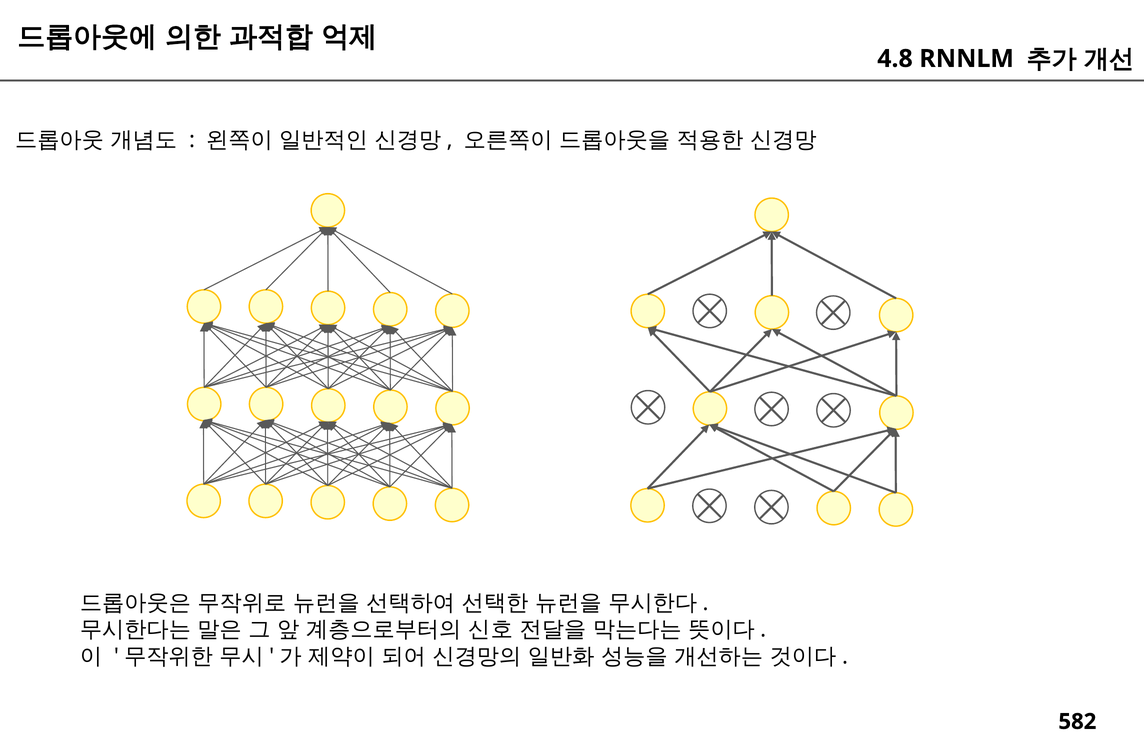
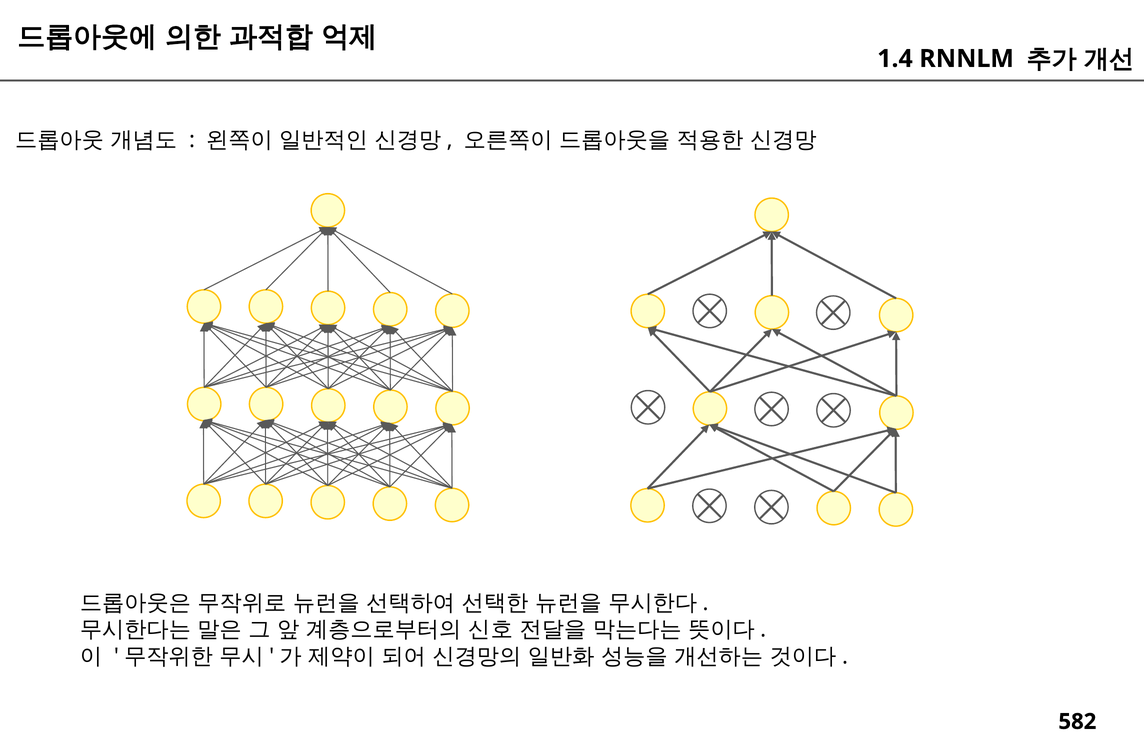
4.8: 4.8 -> 1.4
